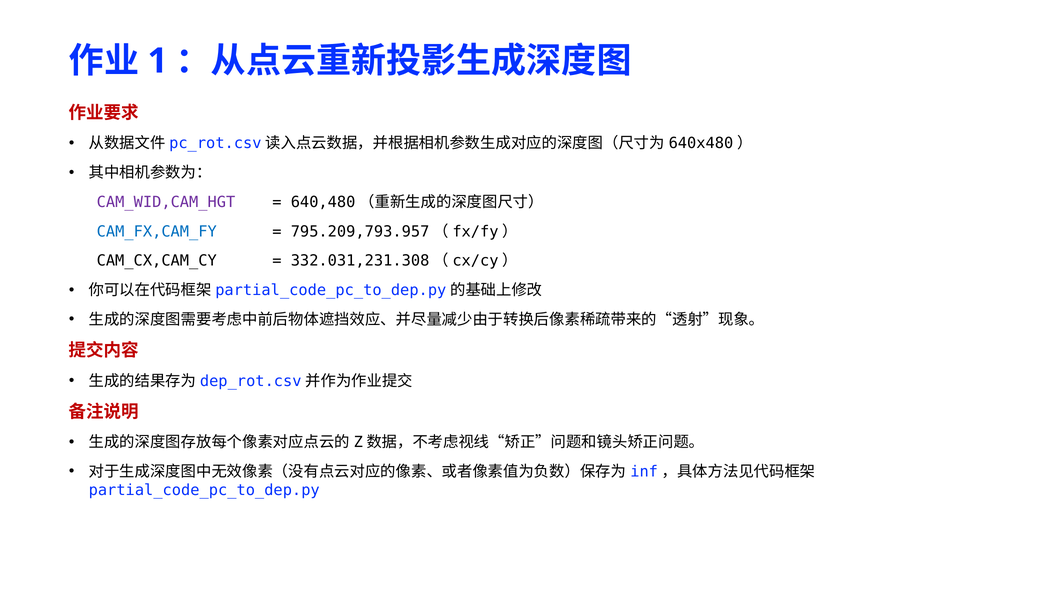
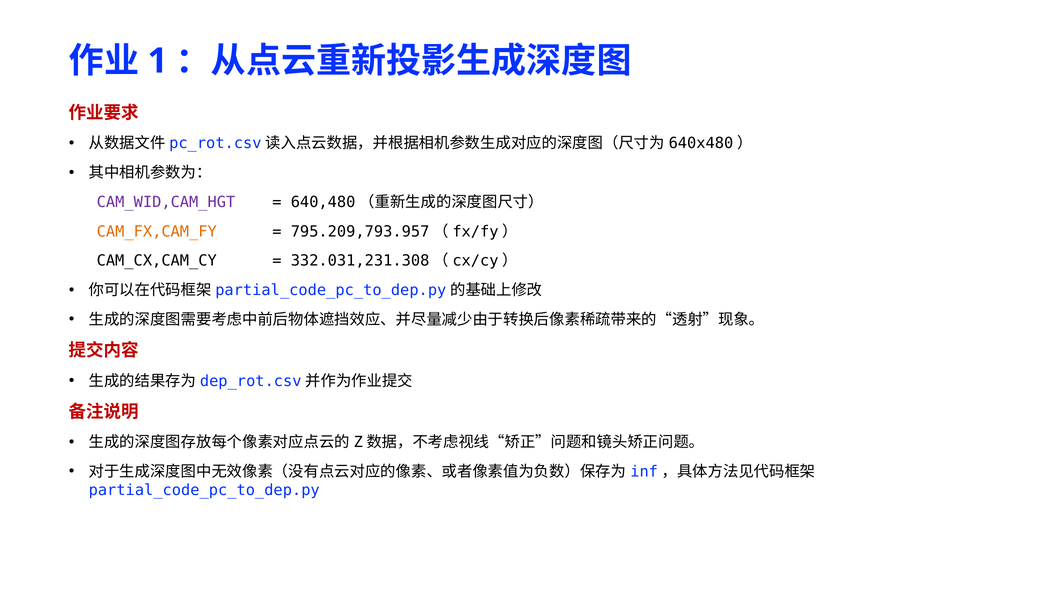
CAM_FX,CAM_FY colour: blue -> orange
